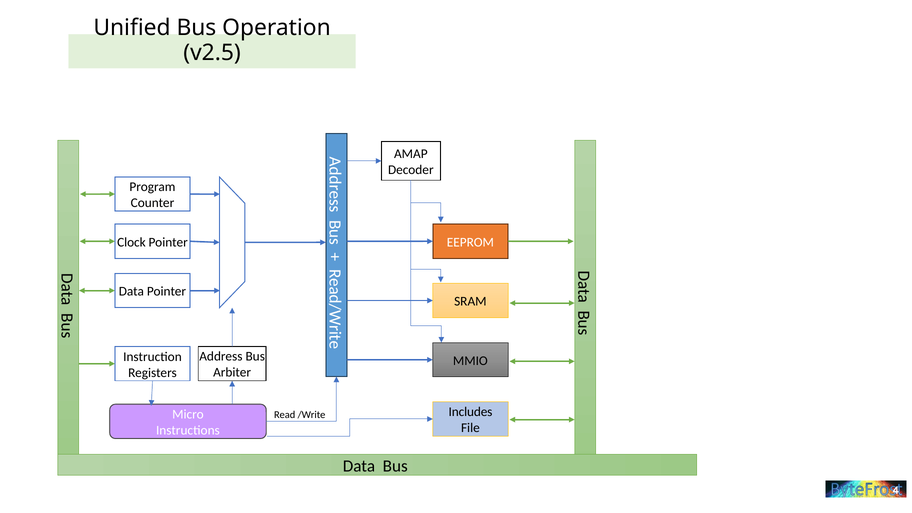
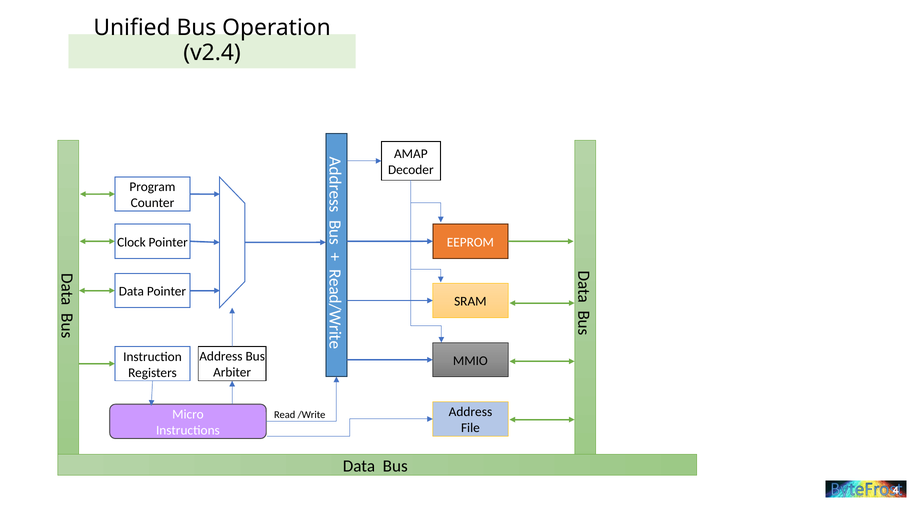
v2.5: v2.5 -> v2.4
/Write Includes: Includes -> Address
